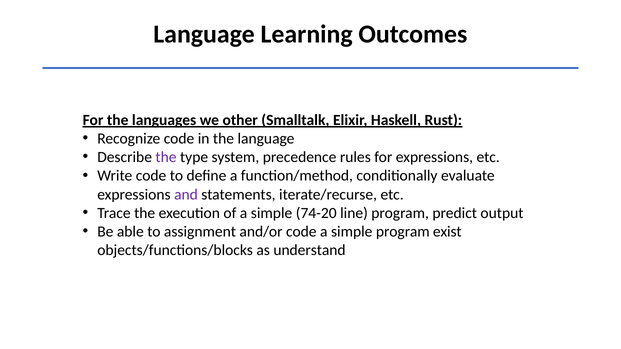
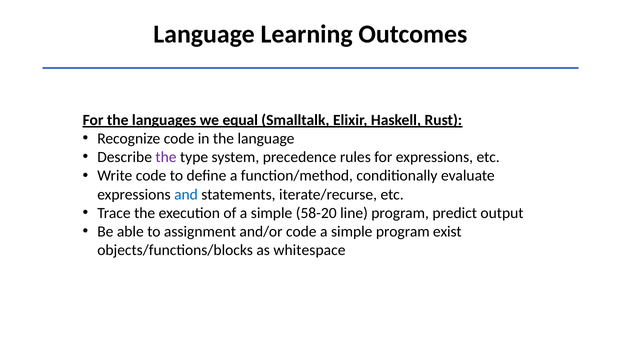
other: other -> equal
and colour: purple -> blue
74-20: 74-20 -> 58-20
understand: understand -> whitespace
